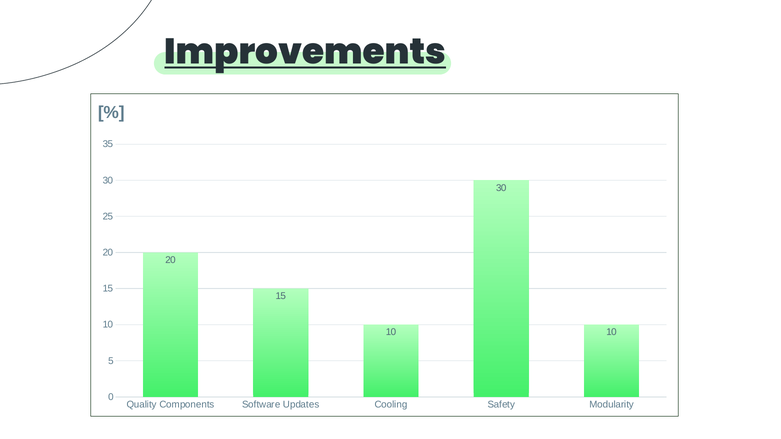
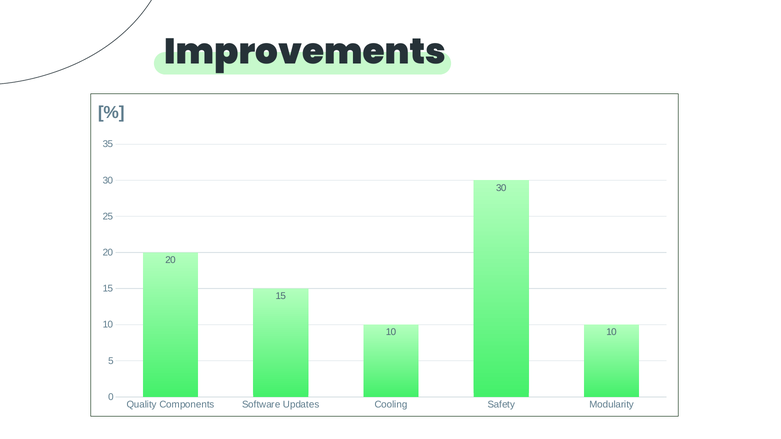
Improvements underline: present -> none
